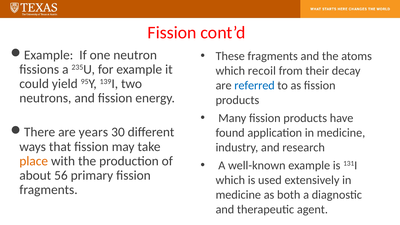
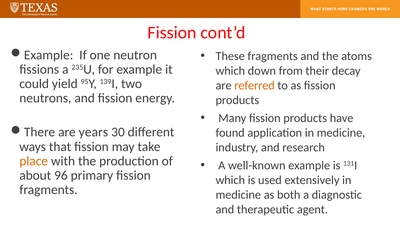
recoil: recoil -> down
referred colour: blue -> orange
56: 56 -> 96
